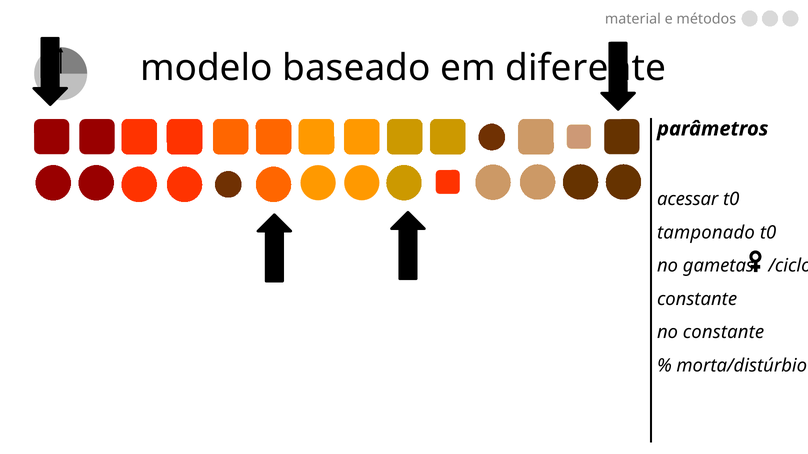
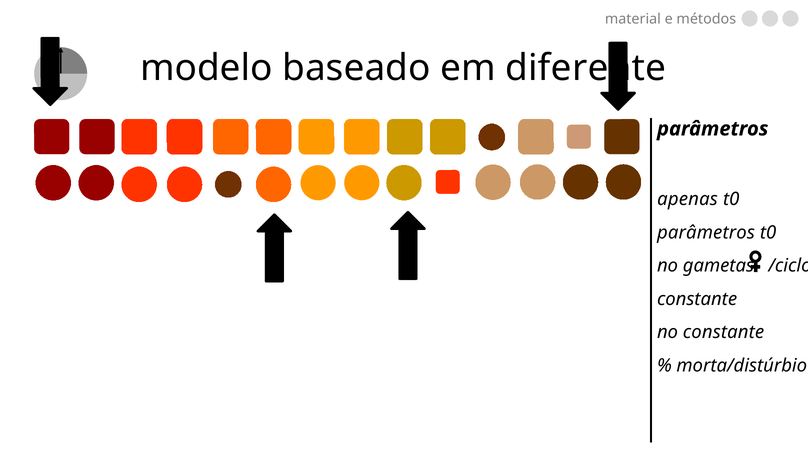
acessar: acessar -> apenas
tamponado at (706, 233): tamponado -> parâmetros
